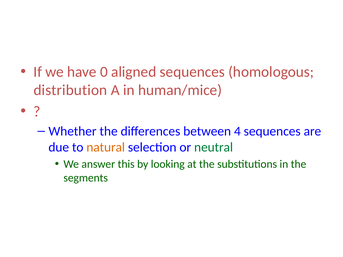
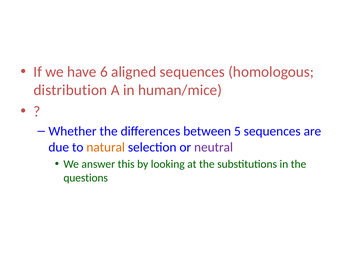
0: 0 -> 6
4: 4 -> 5
neutral colour: green -> purple
segments: segments -> questions
